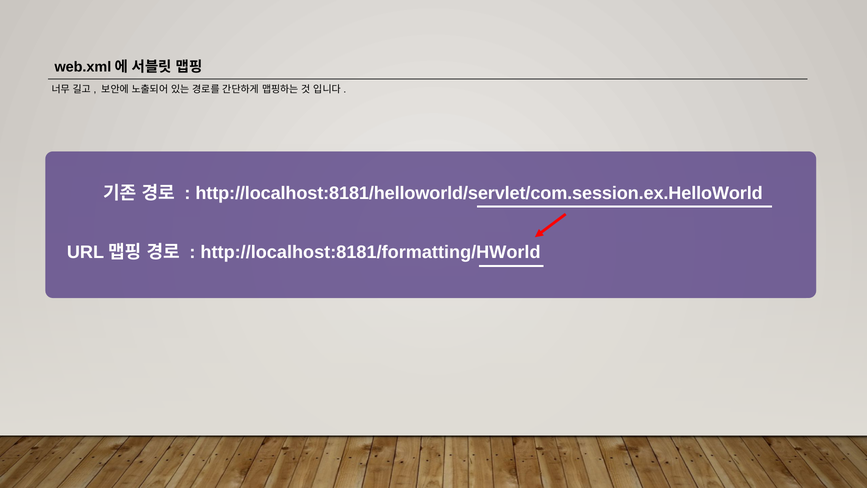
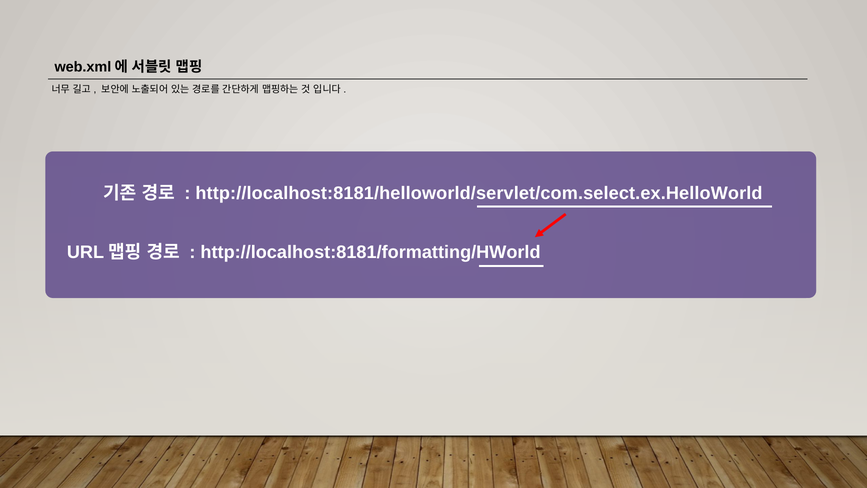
http://localhost:8181/helloworld/servlet/com.session.ex.HelloWorld: http://localhost:8181/helloworld/servlet/com.session.ex.HelloWorld -> http://localhost:8181/helloworld/servlet/com.select.ex.HelloWorld
